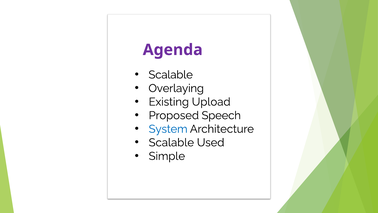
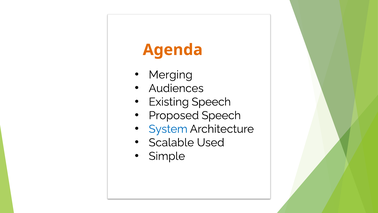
Agenda colour: purple -> orange
Scalable at (171, 75): Scalable -> Merging
Overlaying: Overlaying -> Audiences
Existing Upload: Upload -> Speech
